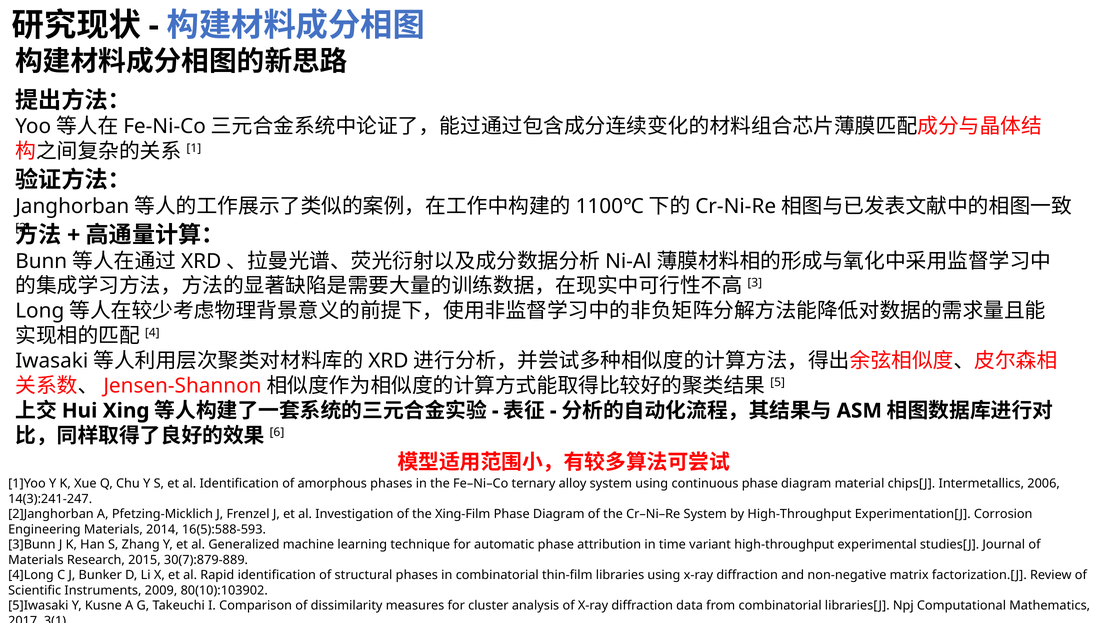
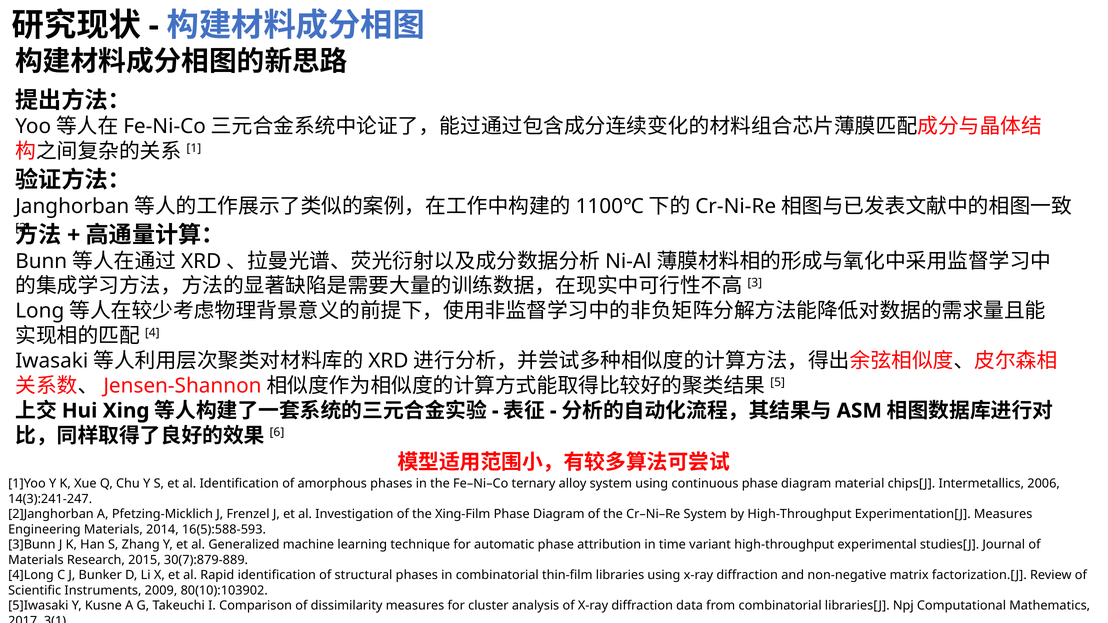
Experimentation[J Corrosion: Corrosion -> Measures
